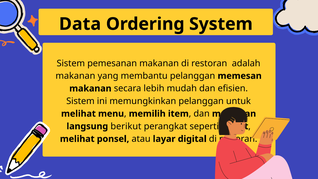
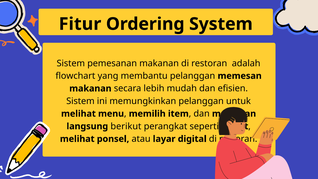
Data: Data -> Fitur
makanan at (75, 76): makanan -> flowchart
